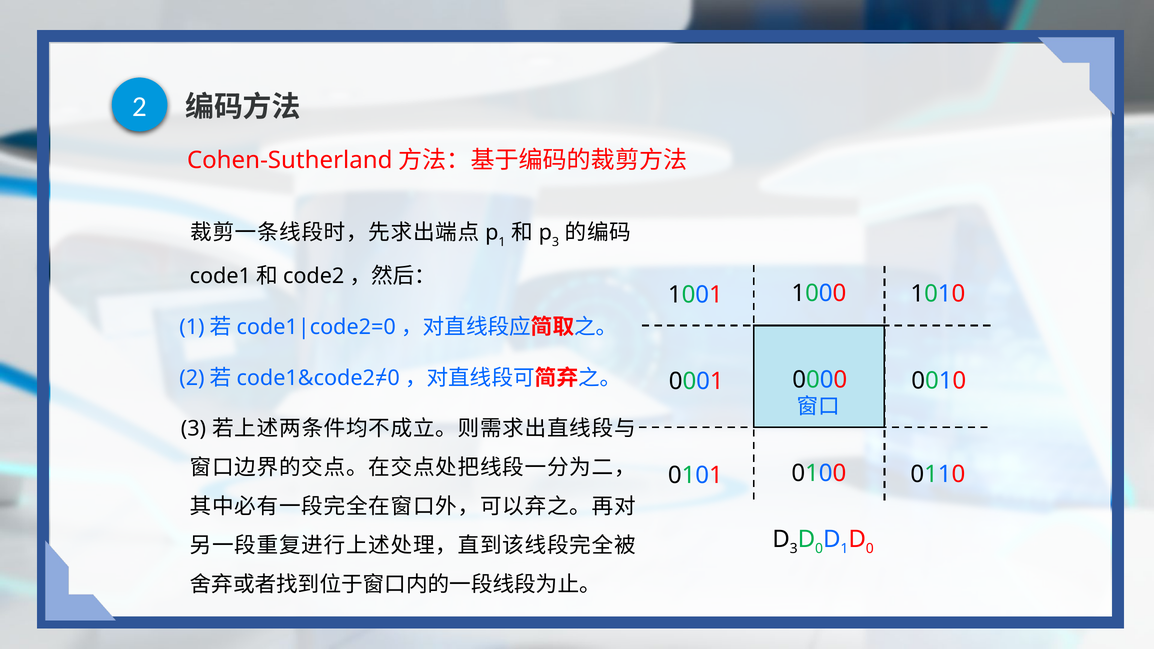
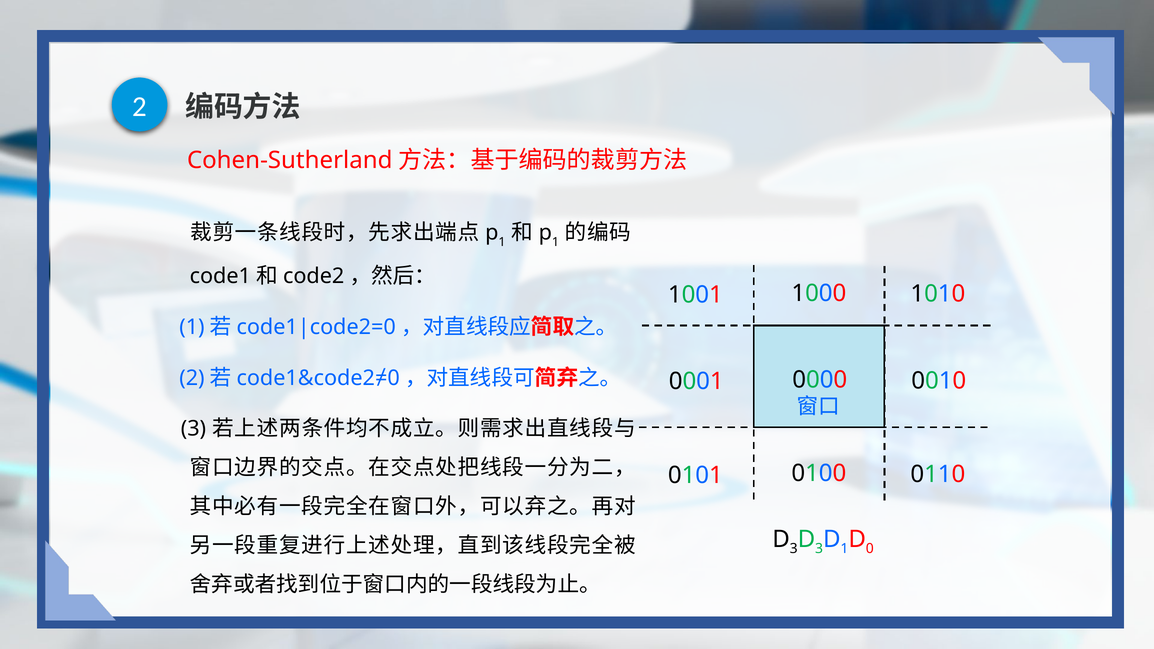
3 at (556, 242): 3 -> 1
0 at (819, 549): 0 -> 3
